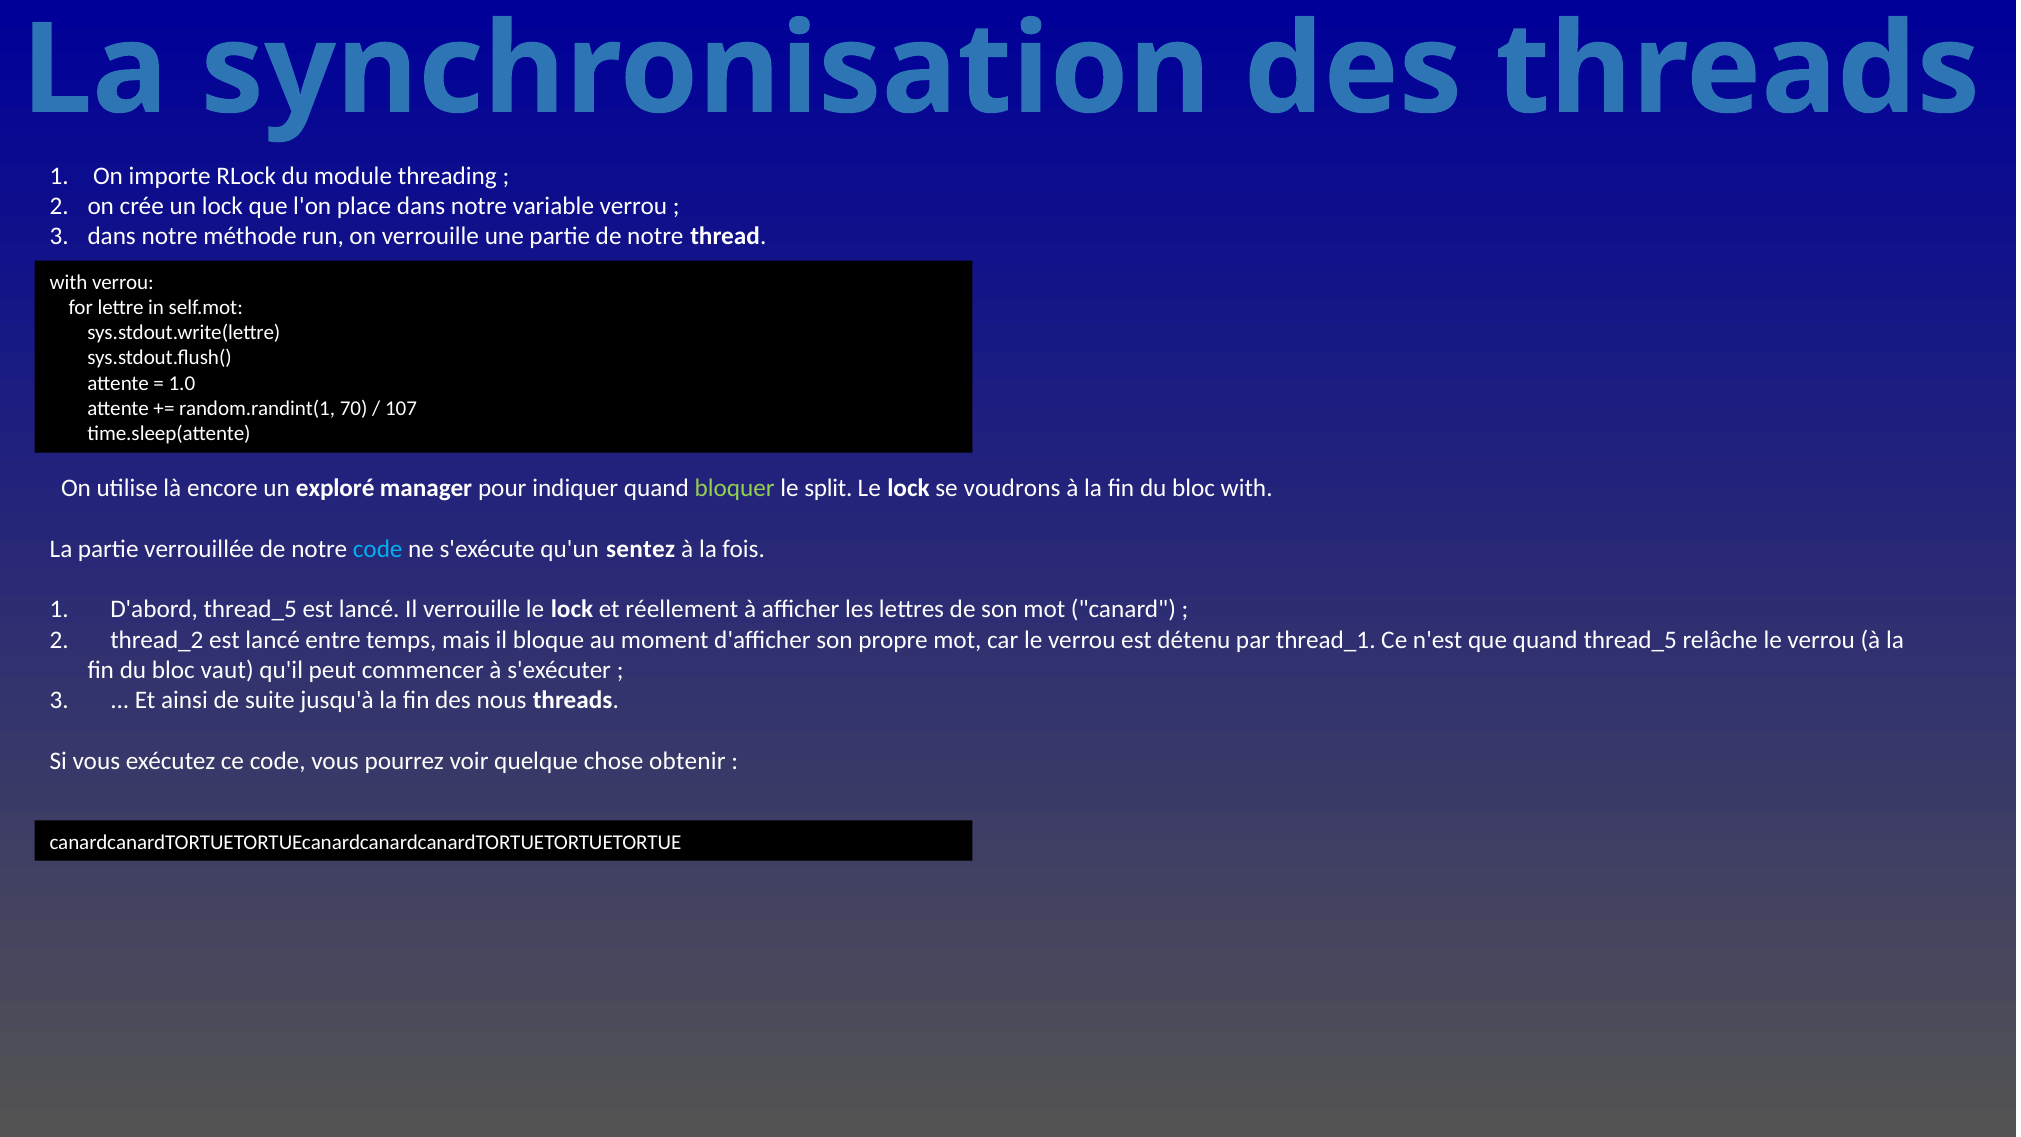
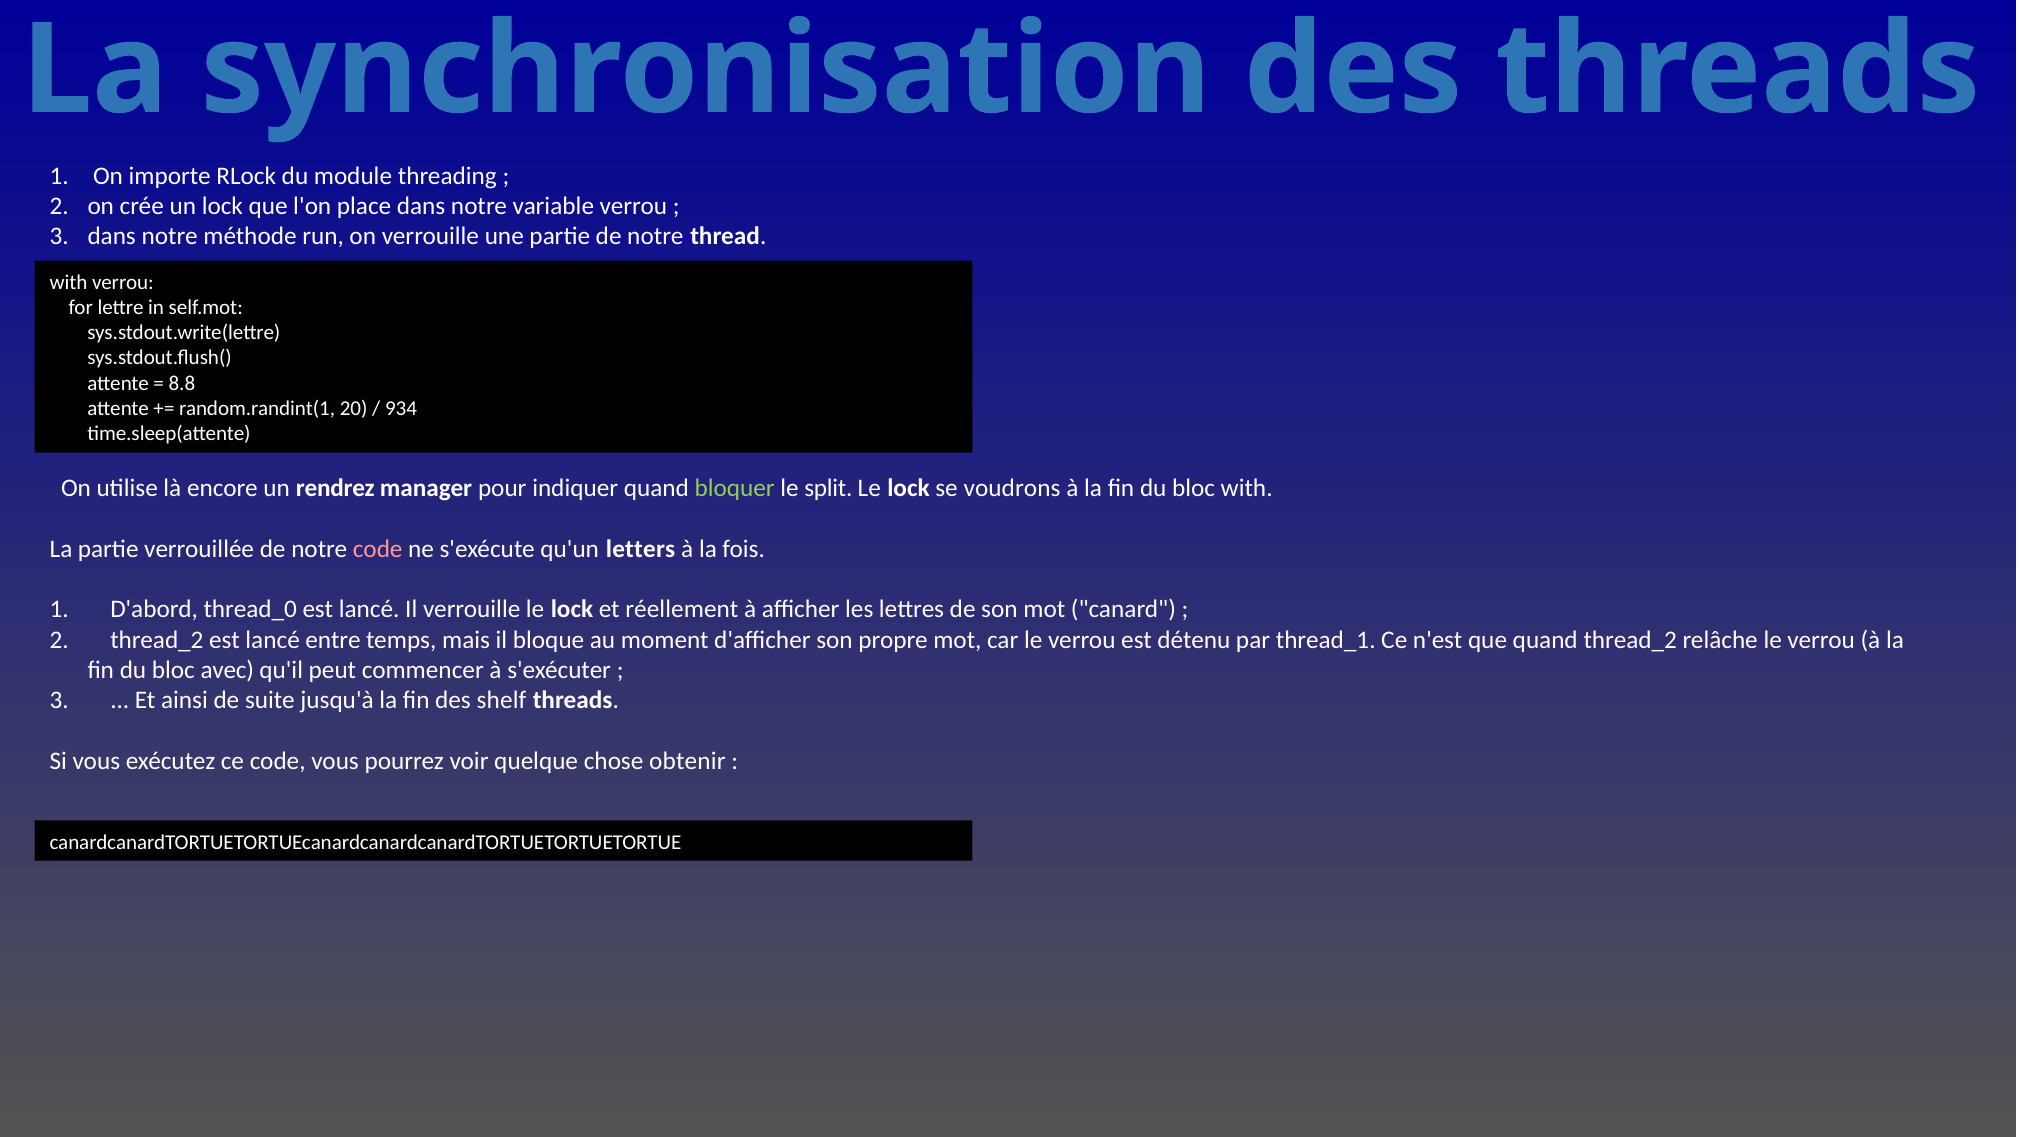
1.0: 1.0 -> 8.8
70: 70 -> 20
107: 107 -> 934
exploré: exploré -> rendrez
code at (378, 549) colour: light blue -> pink
sentez: sentez -> letters
D'abord thread_5: thread_5 -> thread_0
quand thread_5: thread_5 -> thread_2
vaut: vaut -> avec
nous: nous -> shelf
